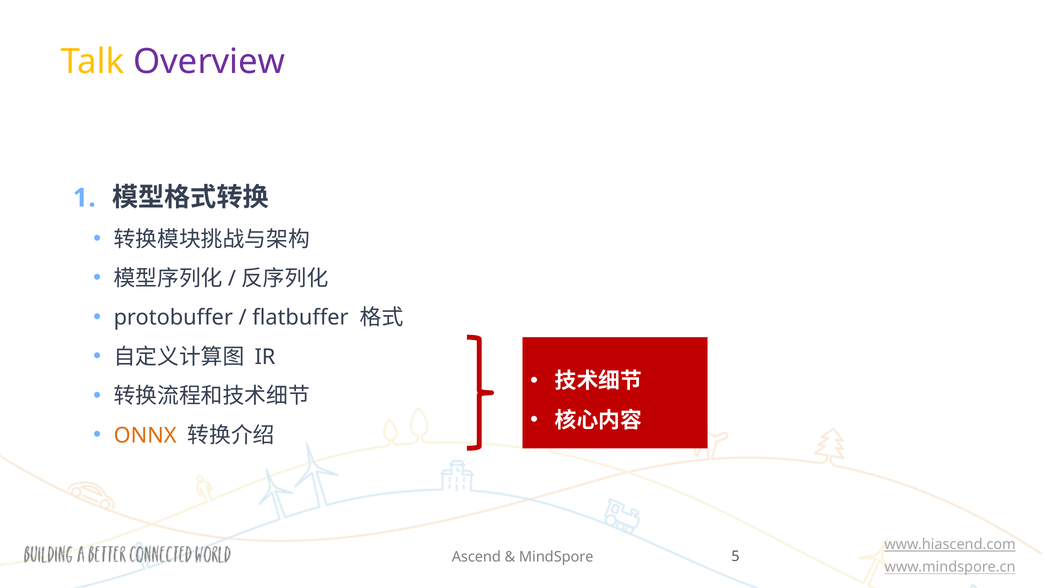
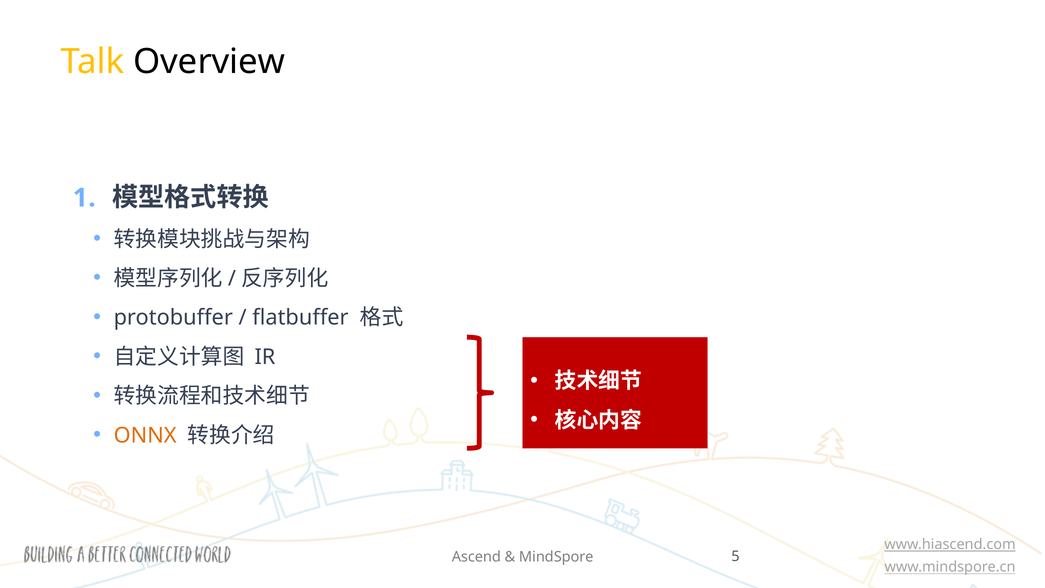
Overview colour: purple -> black
